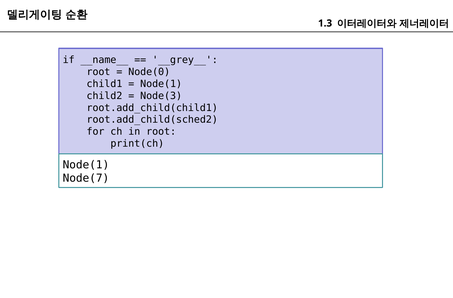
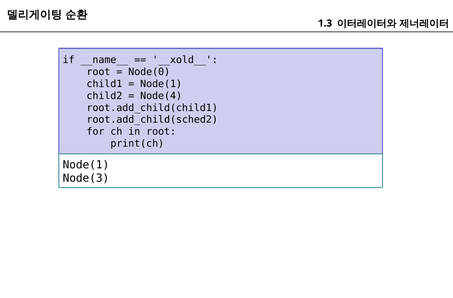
__grey__: __grey__ -> __xold__
Node(3: Node(3 -> Node(4
Node(7: Node(7 -> Node(3
